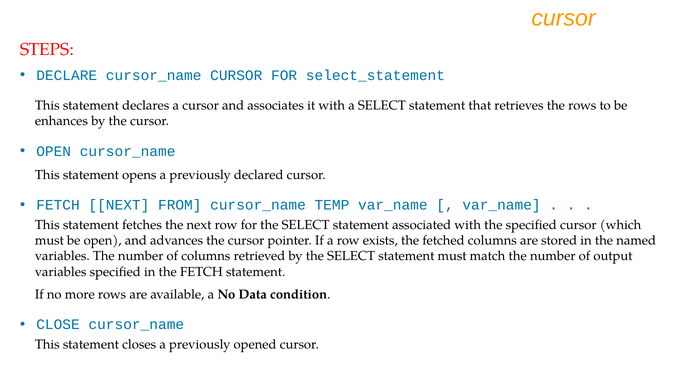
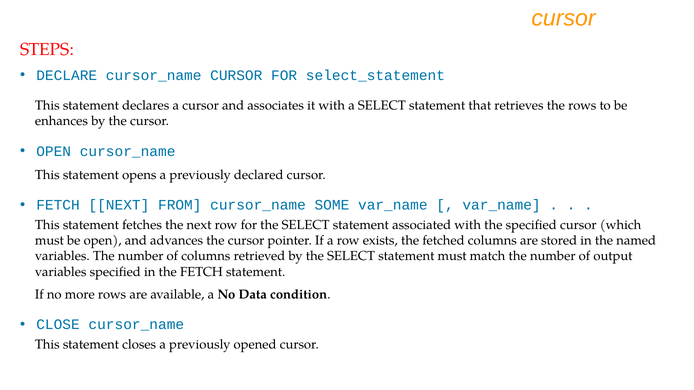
TEMP: TEMP -> SOME
